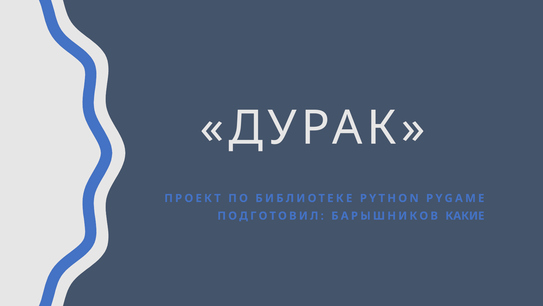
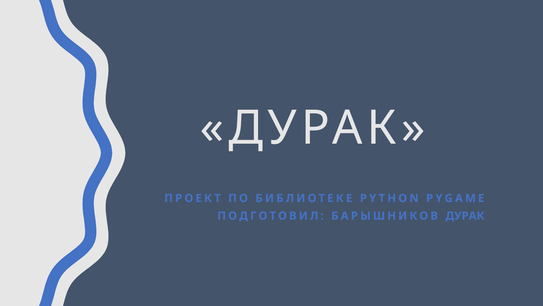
БАРЫШНИКОВ КАКИЕ: КАКИЕ -> ДУРАК
